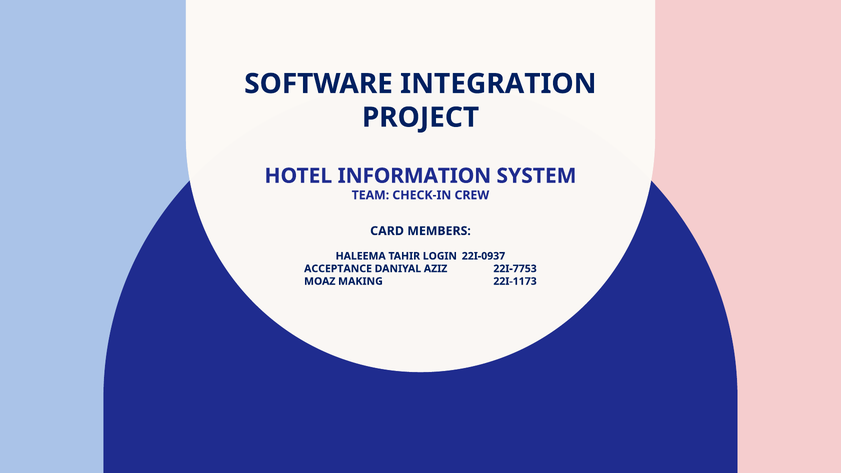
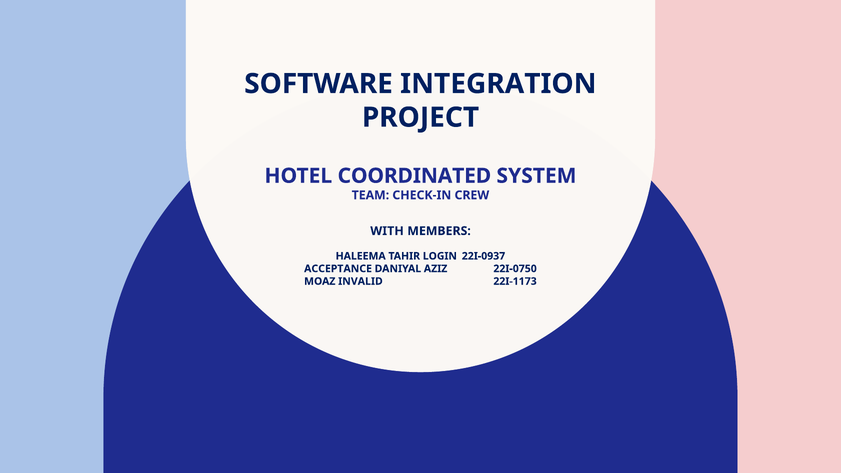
INFORMATION: INFORMATION -> COORDINATED
CARD: CARD -> WITH
22I-7753: 22I-7753 -> 22I-0750
MAKING: MAKING -> INVALID
